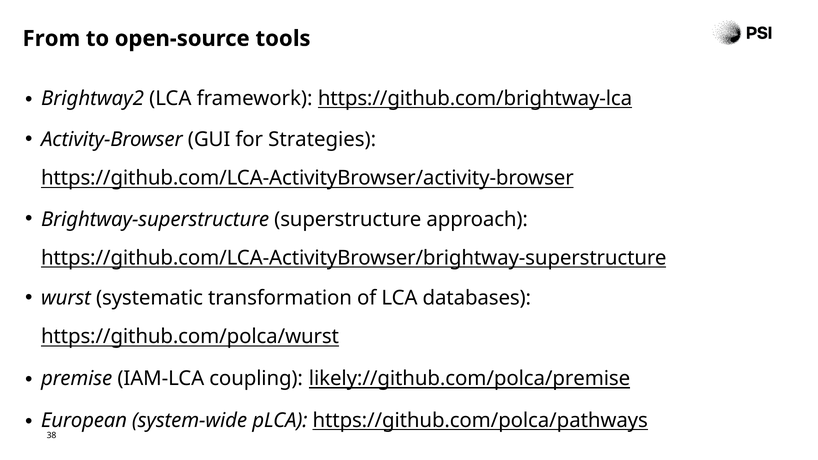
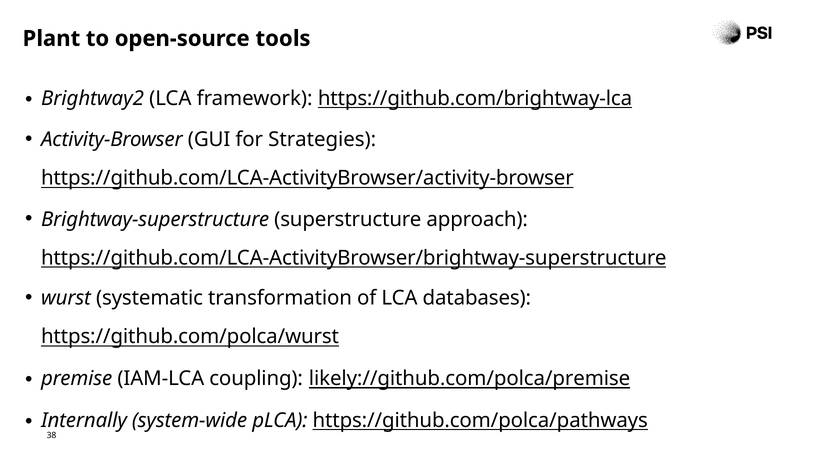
From: From -> Plant
European: European -> Internally
